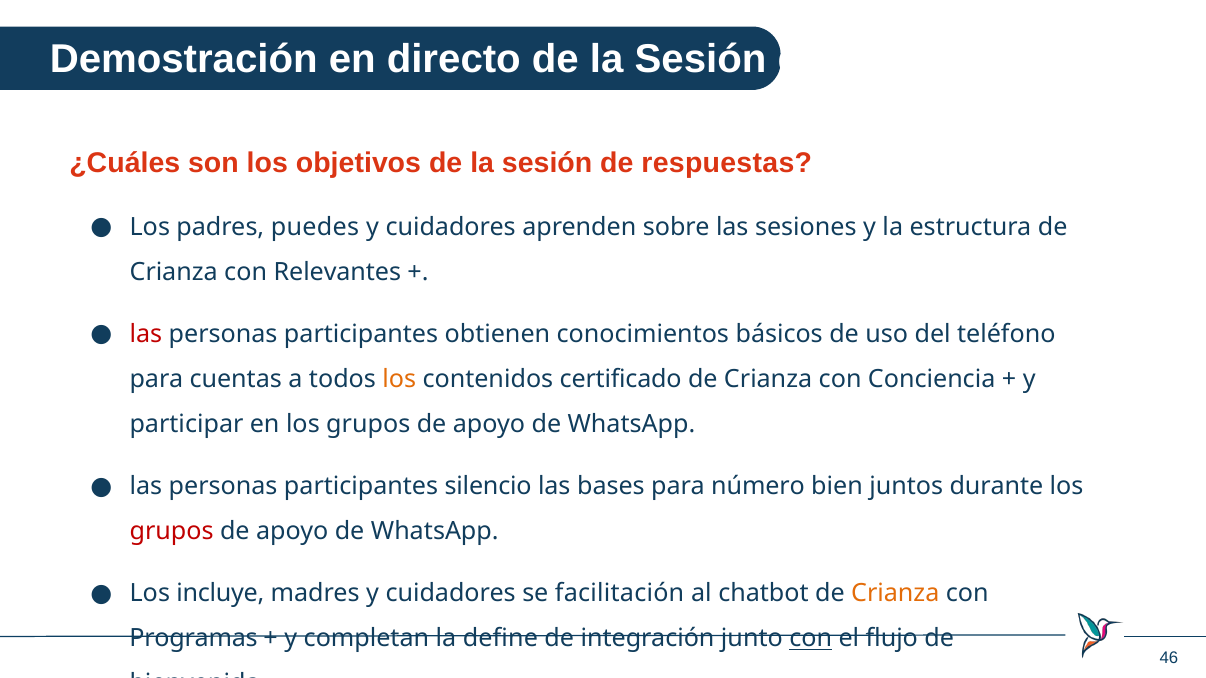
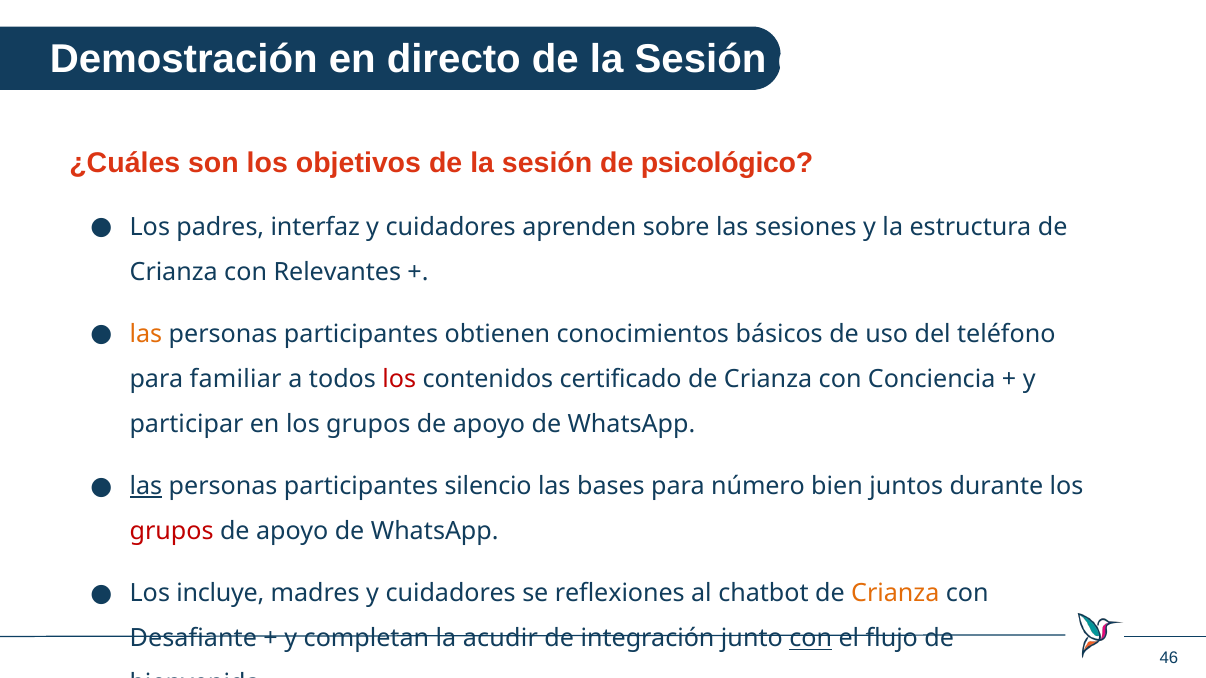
respuestas: respuestas -> psicológico
puedes: puedes -> interfaz
las at (146, 334) colour: red -> orange
cuentas: cuentas -> familiar
los at (399, 379) colour: orange -> red
las at (146, 487) underline: none -> present
facilitación: facilitación -> reflexiones
Programas: Programas -> Desafiante
define: define -> acudir
